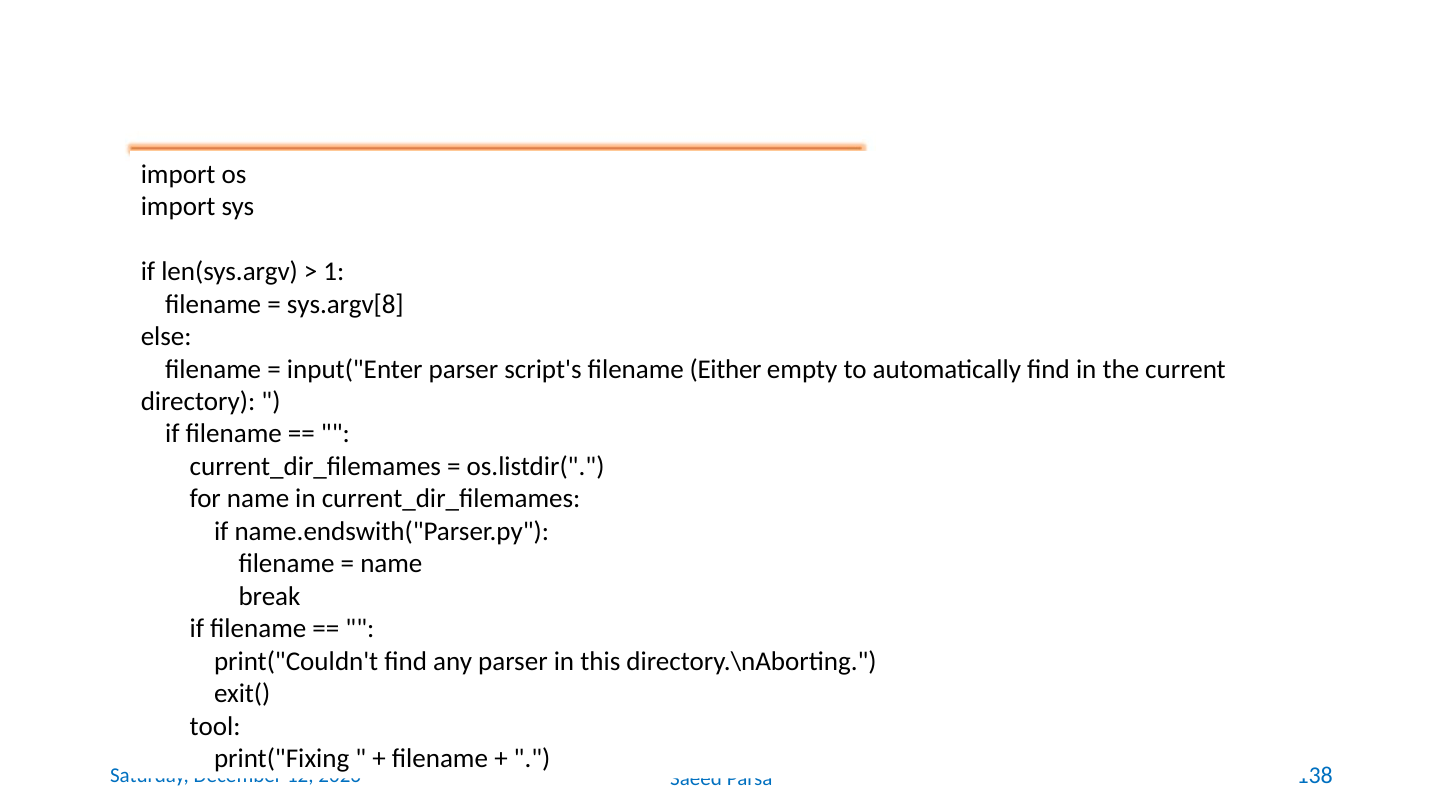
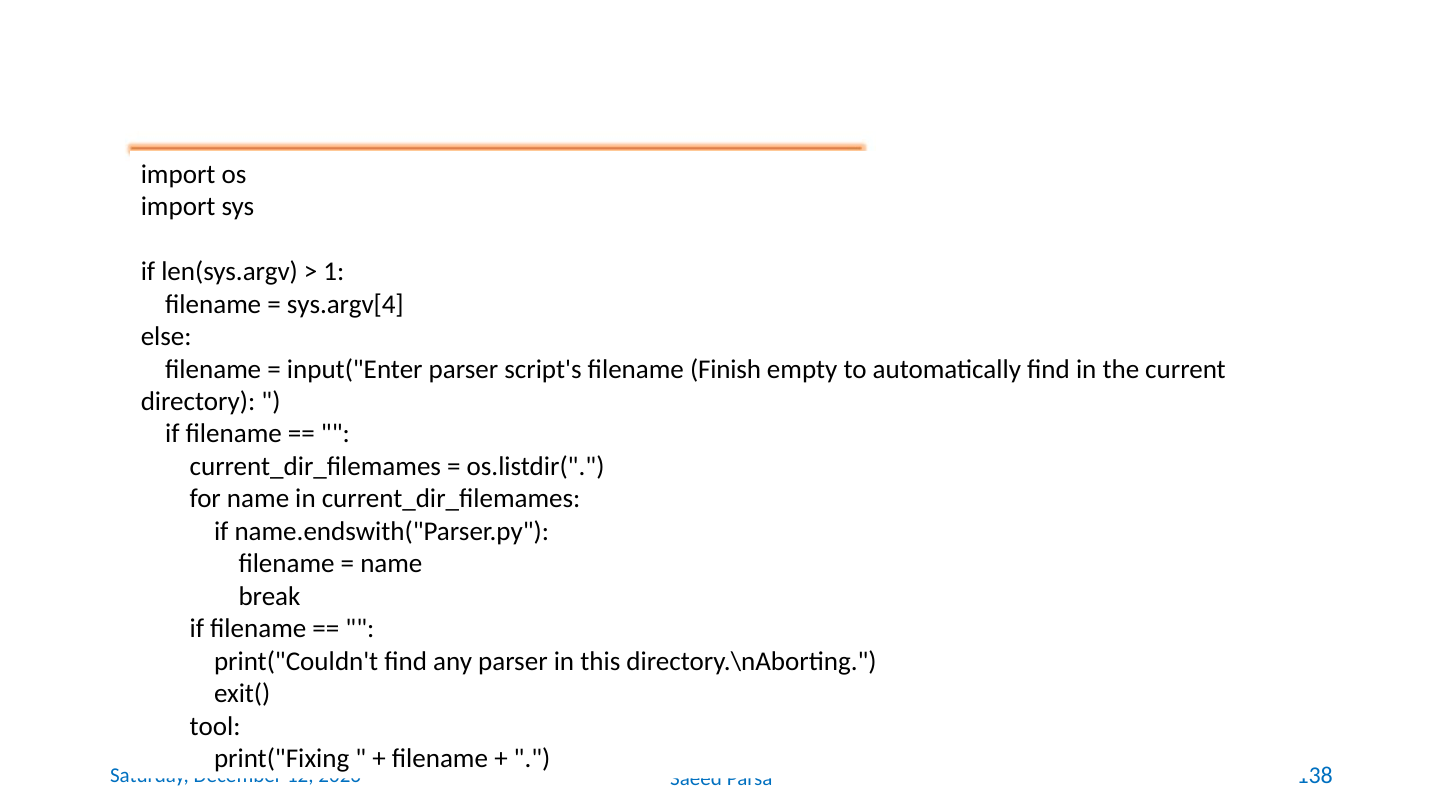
sys.argv[8: sys.argv[8 -> sys.argv[4
Either: Either -> Finish
